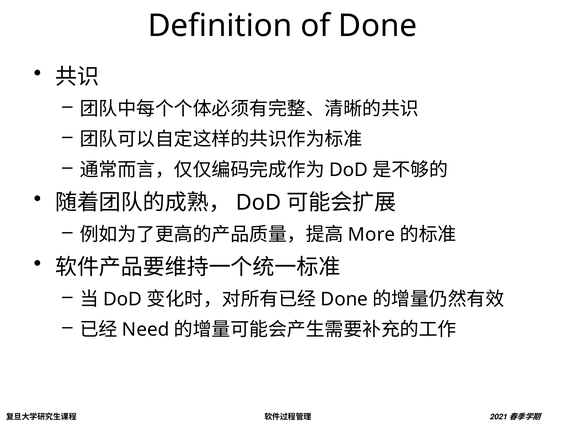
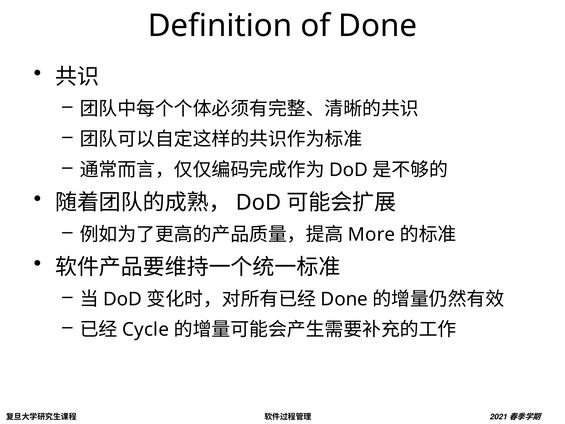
Need: Need -> Cycle
